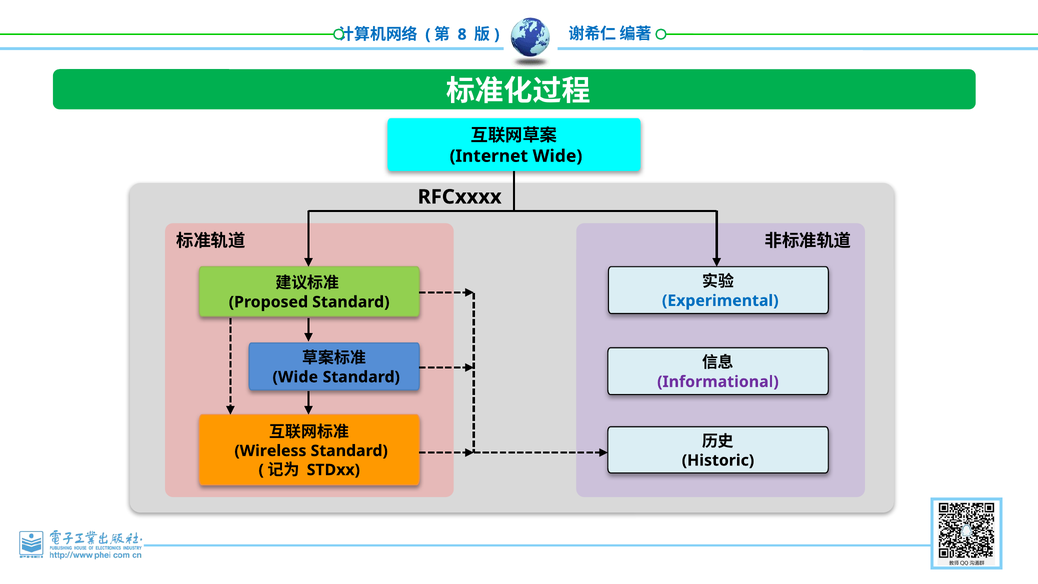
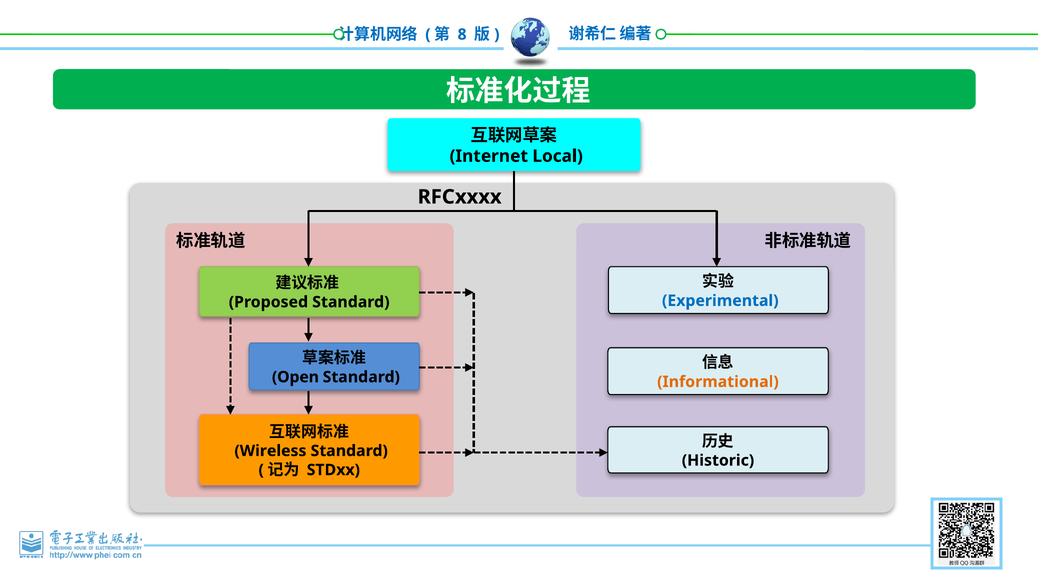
Internet Wide: Wide -> Local
Wide at (295, 377): Wide -> Open
Informational colour: purple -> orange
